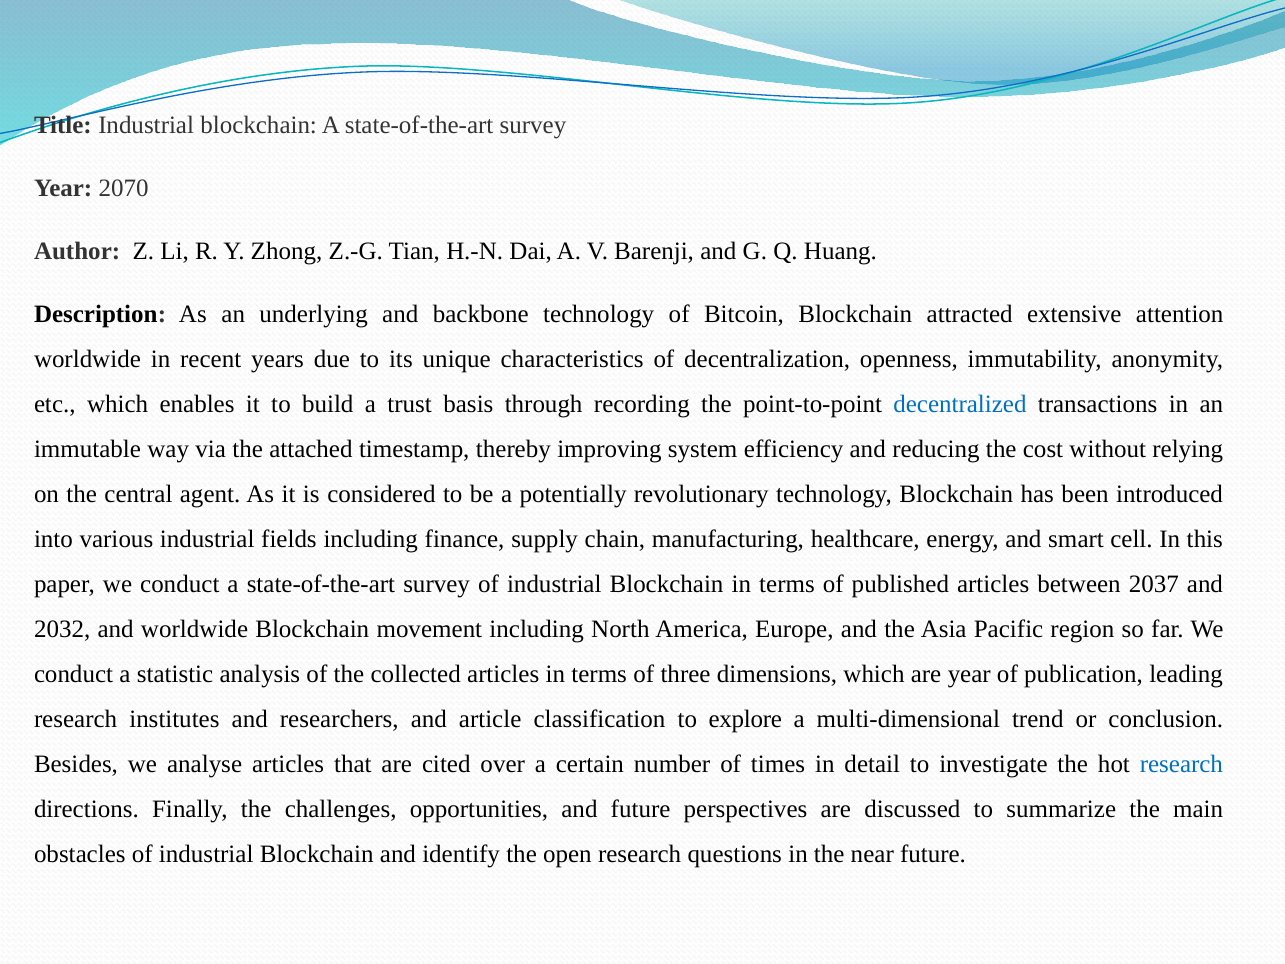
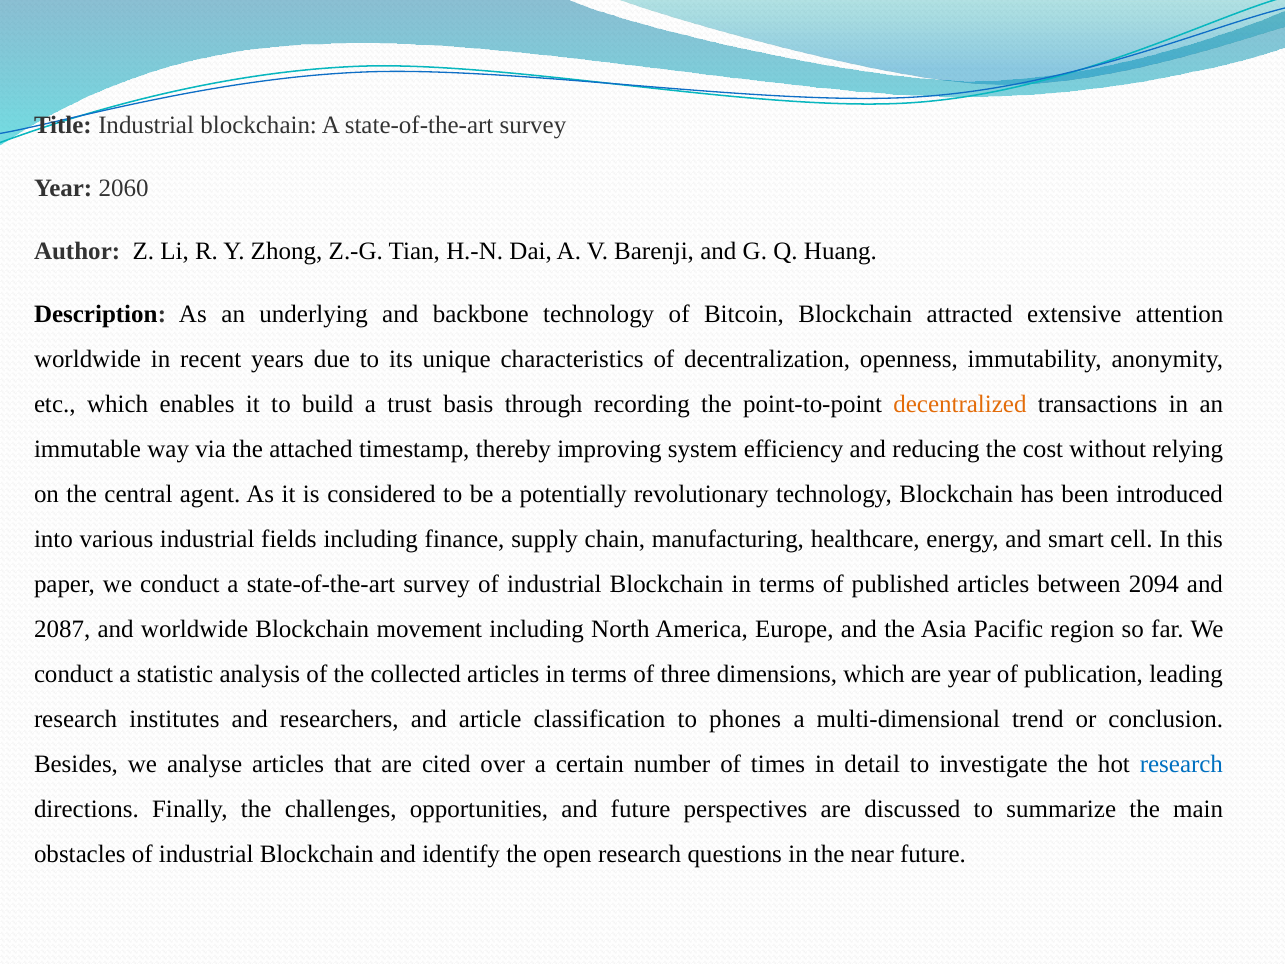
2070: 2070 -> 2060
decentralized colour: blue -> orange
2037: 2037 -> 2094
2032: 2032 -> 2087
explore: explore -> phones
